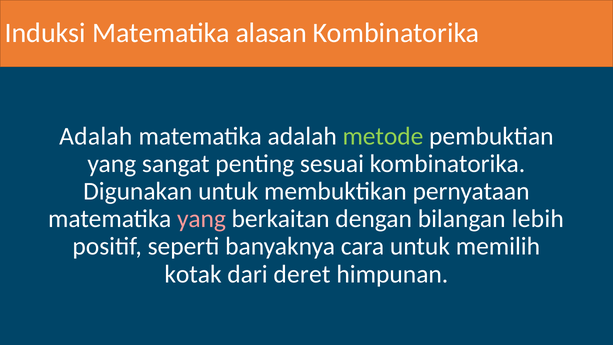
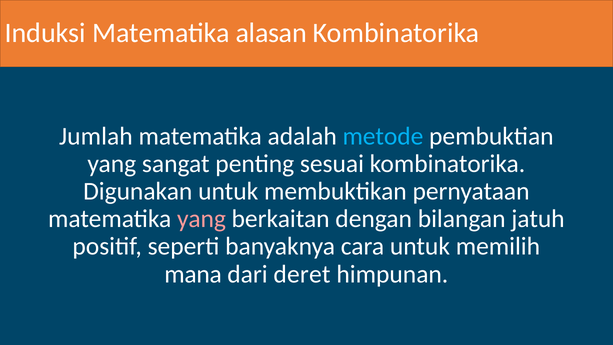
Adalah at (96, 136): Adalah -> Jumlah
metode colour: light green -> light blue
lebih: lebih -> jatuh
kotak: kotak -> mana
